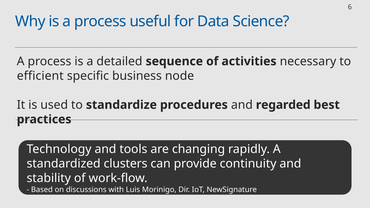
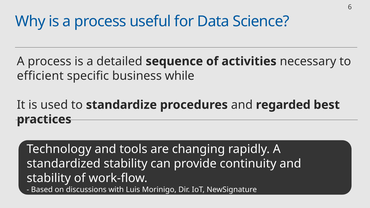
node: node -> while
standardized clusters: clusters -> stability
